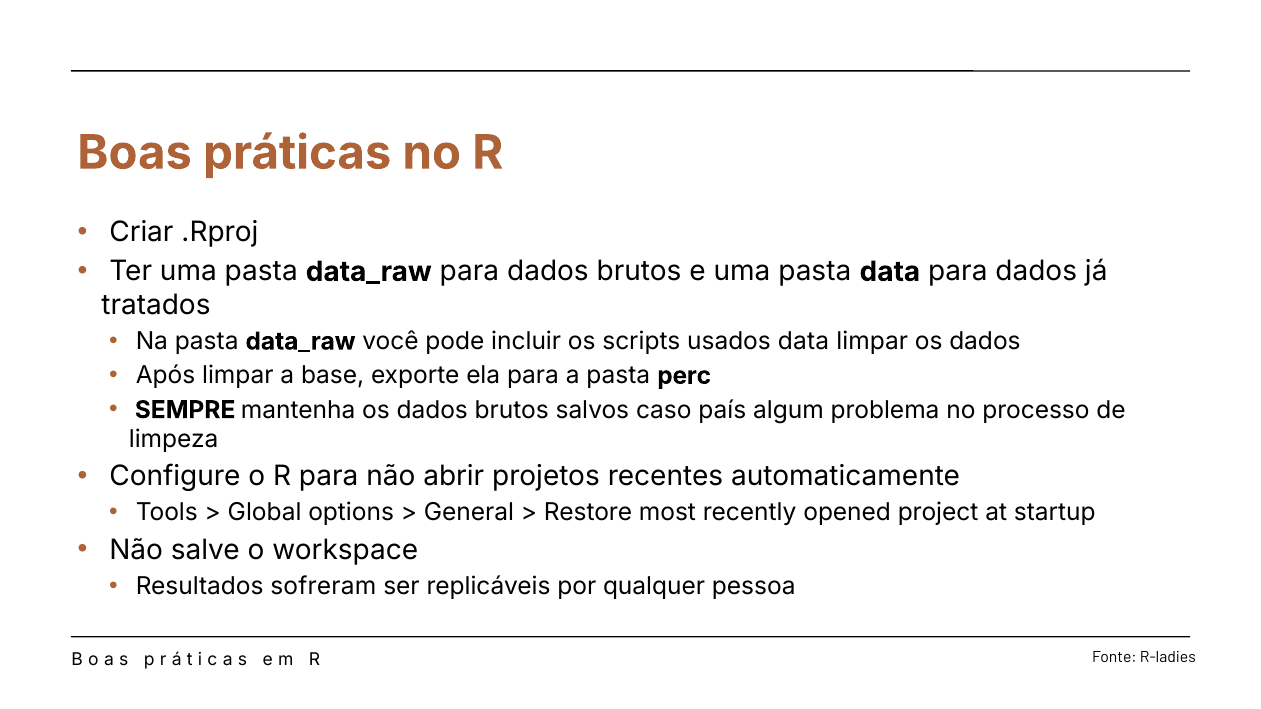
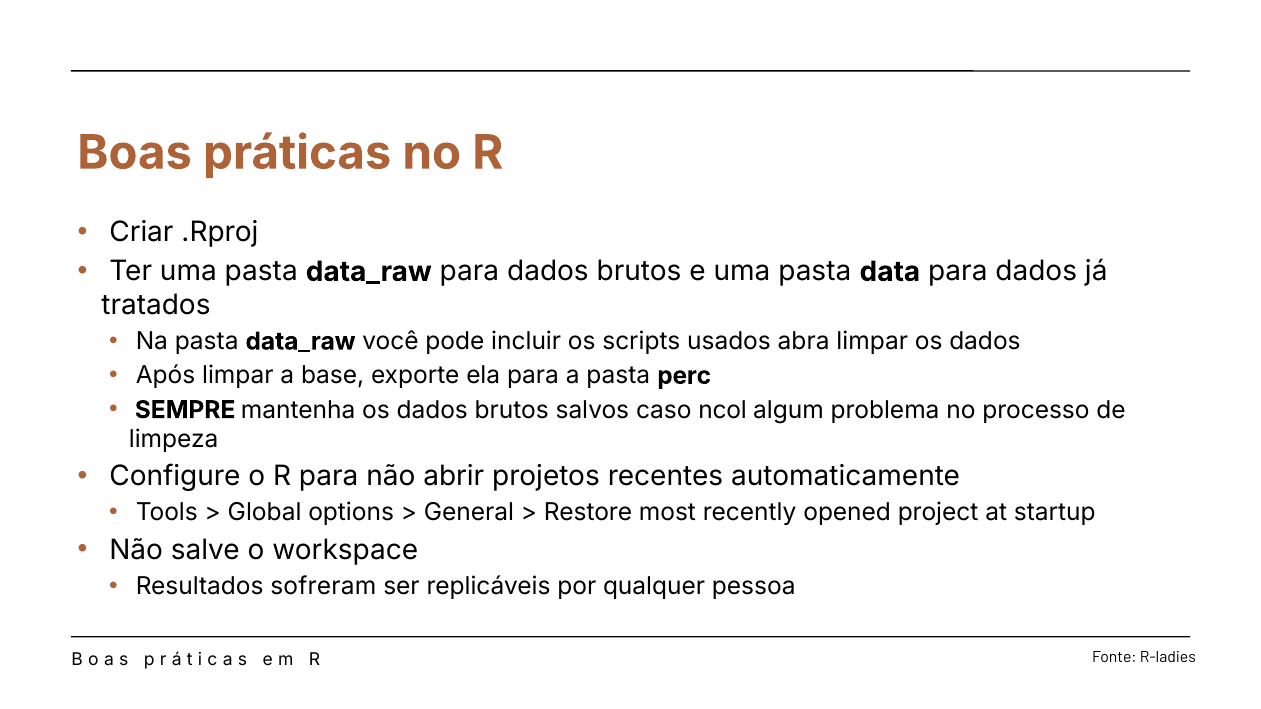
usados data: data -> abra
país: país -> ncol
